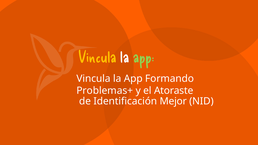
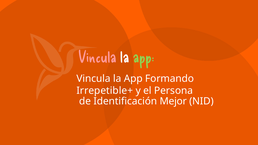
Vincula at (97, 57) colour: yellow -> pink
Problemas+: Problemas+ -> Irrepetible+
Atoraste: Atoraste -> Persona
